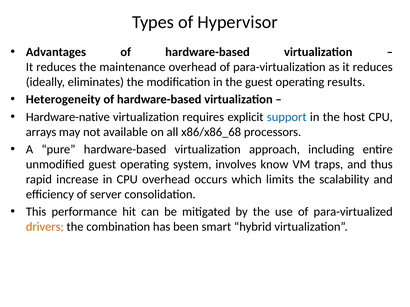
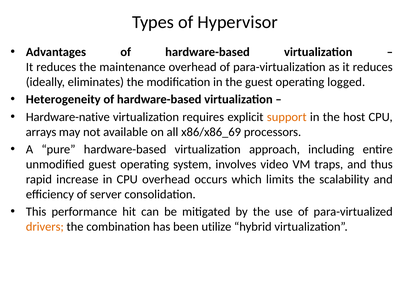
results: results -> logged
support colour: blue -> orange
x86/x86_68: x86/x86_68 -> x86/x86_69
know: know -> video
smart: smart -> utilize
